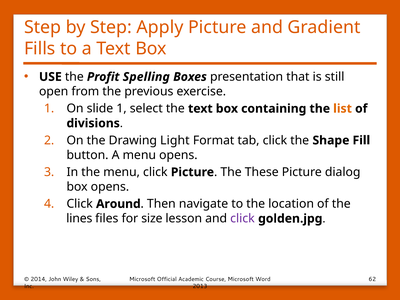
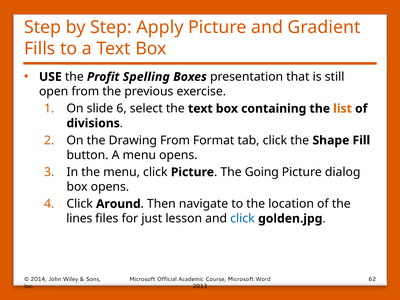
slide 1: 1 -> 6
Drawing Light: Light -> From
These: These -> Going
size: size -> just
click at (242, 219) colour: purple -> blue
